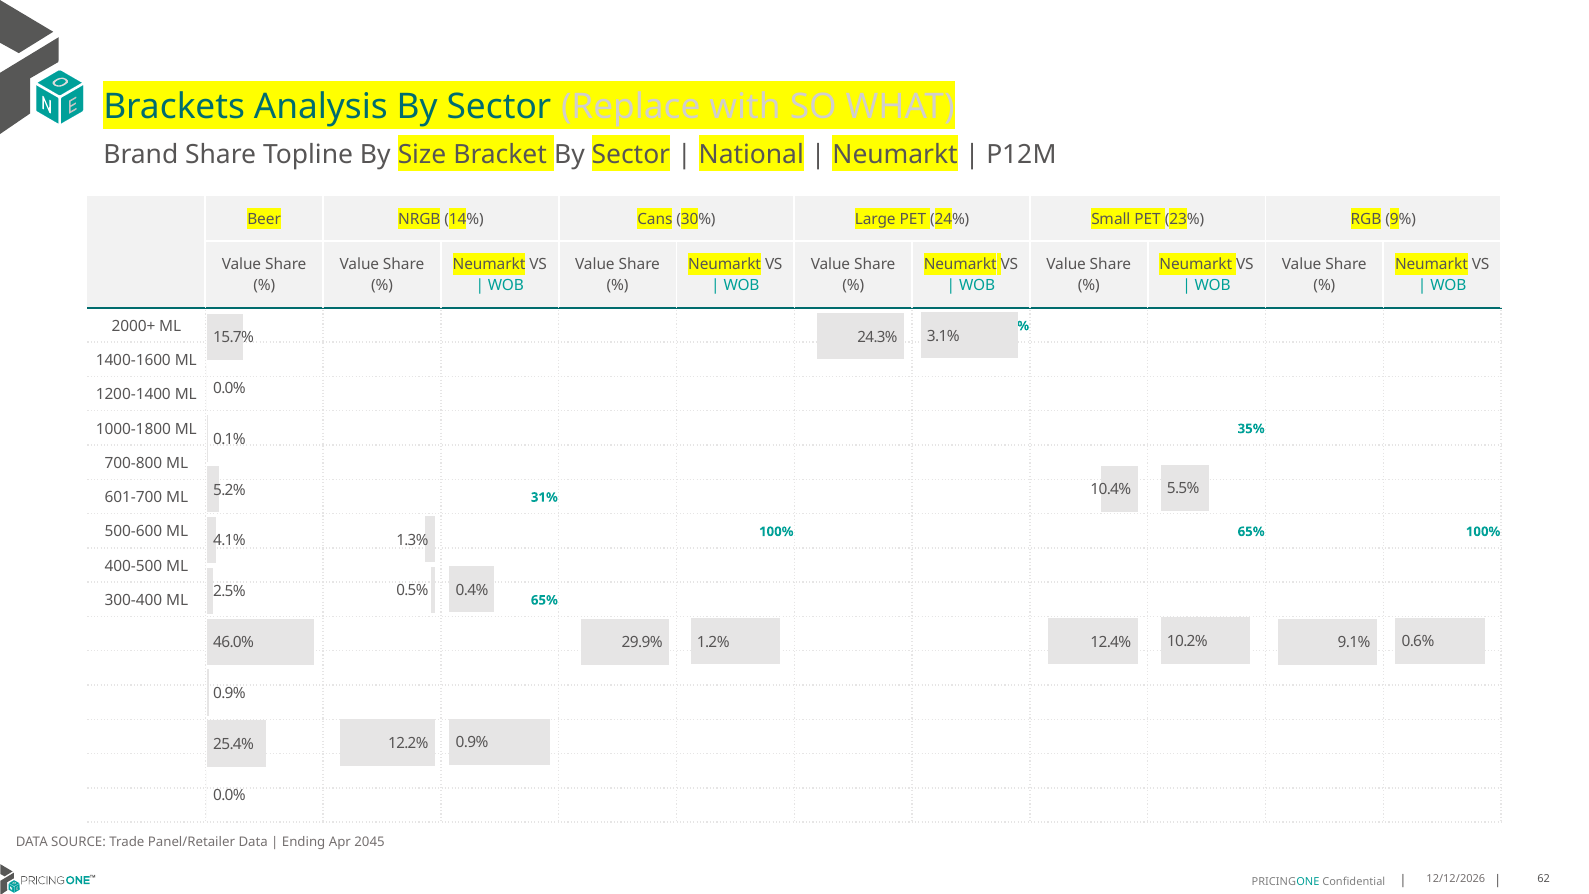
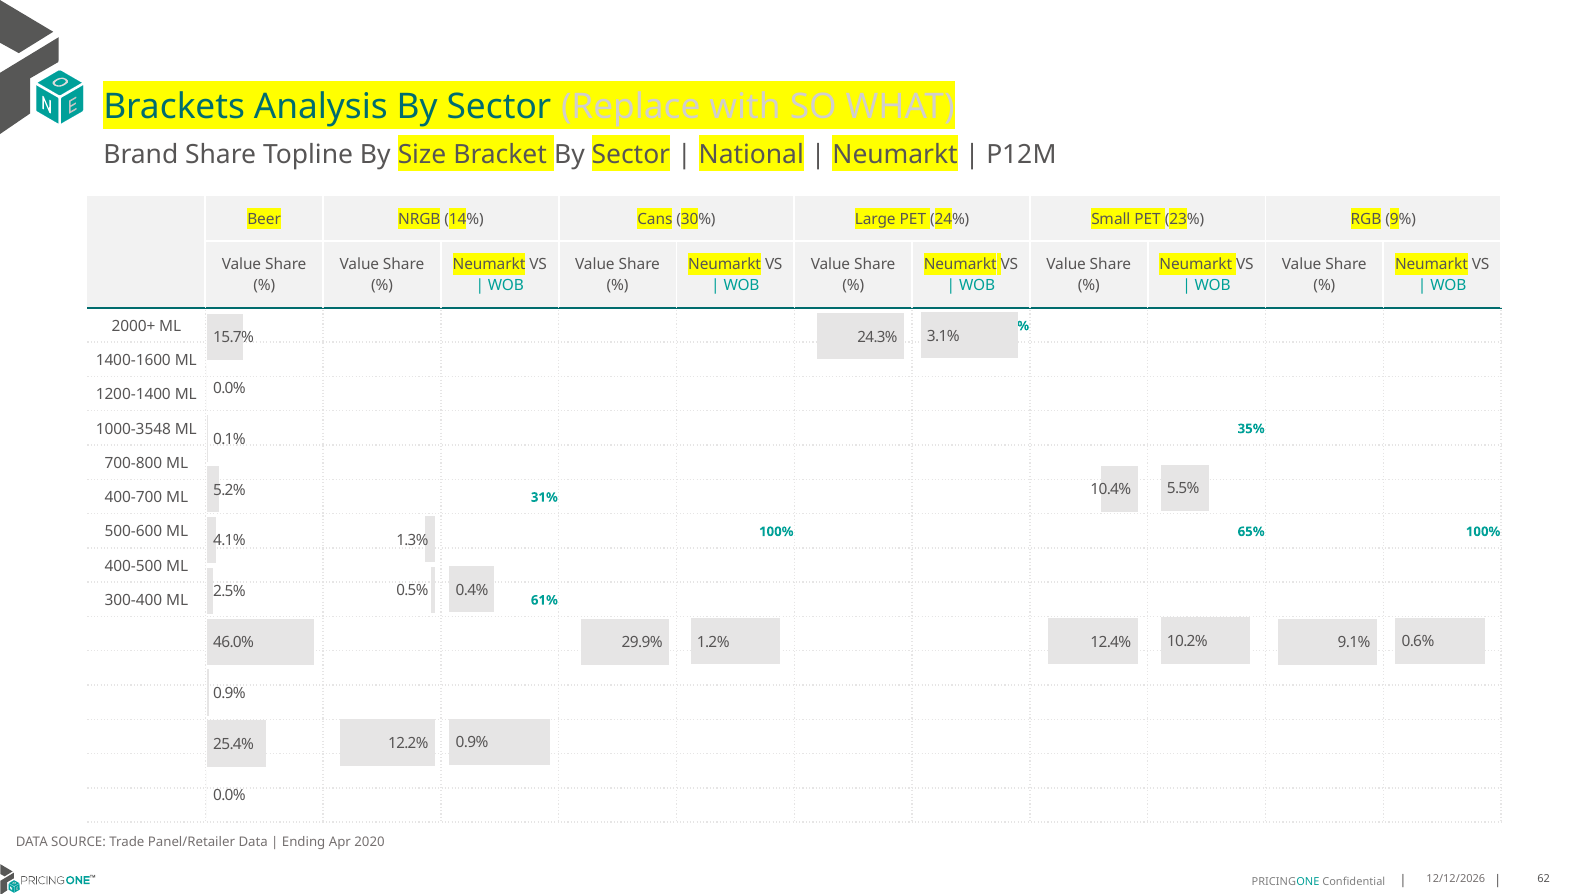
1000-1800: 1000-1800 -> 1000-3548
601-700: 601-700 -> 400-700
ML 65%: 65% -> 61%
2045: 2045 -> 2020
